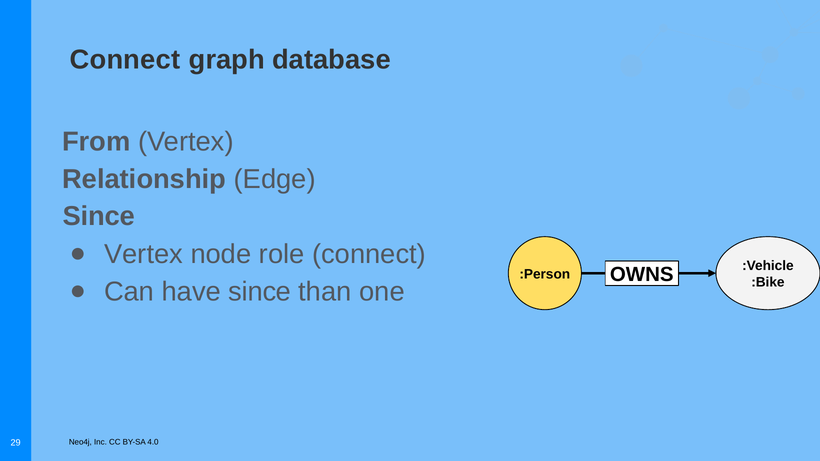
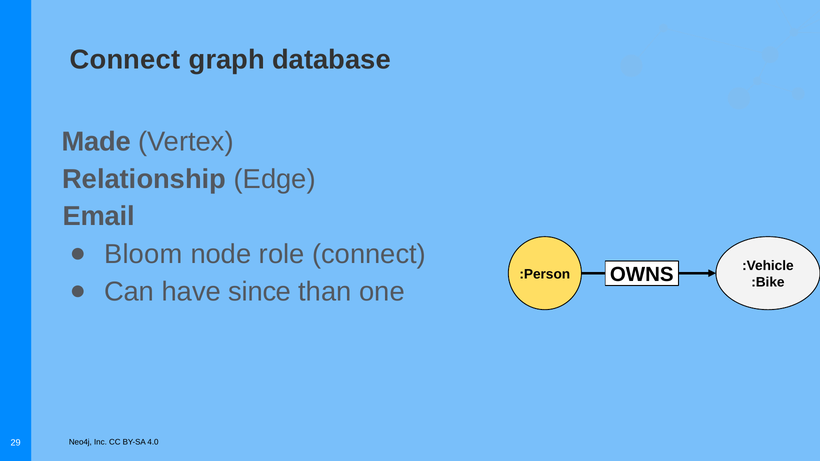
From: From -> Made
Since at (99, 216): Since -> Email
Vertex at (143, 254): Vertex -> Bloom
